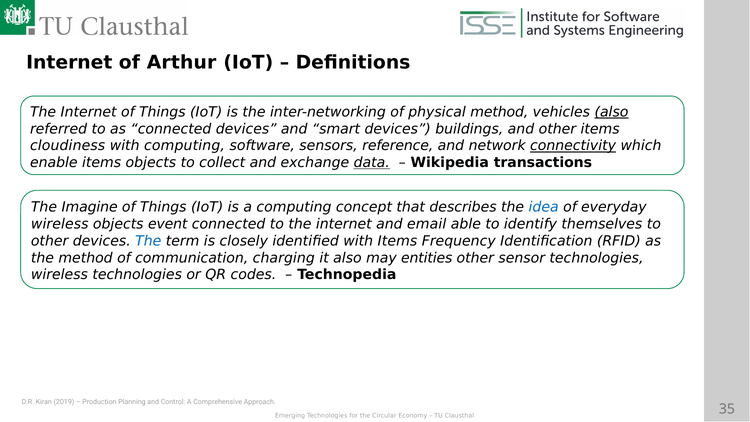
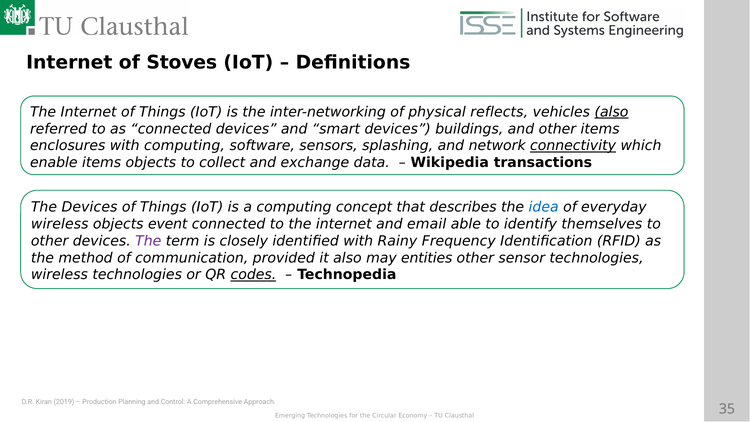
Arthur: Arthur -> Stoves
physical method: method -> reflects
cloudiness: cloudiness -> enclosures
reference: reference -> splashing
data underline: present -> none
The Imagine: Imagine -> Devices
The at (148, 241) colour: blue -> purple
with Items: Items -> Rainy
charging: charging -> provided
codes underline: none -> present
